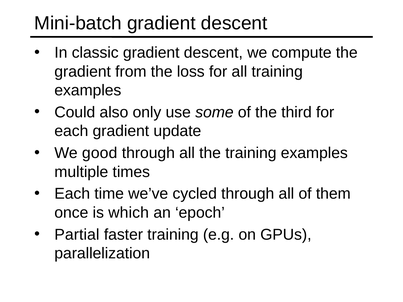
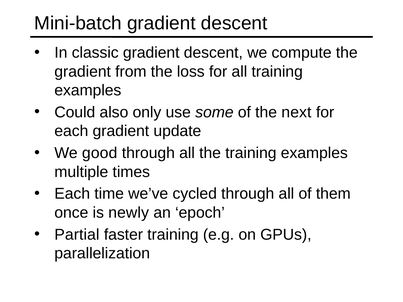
third: third -> next
which: which -> newly
